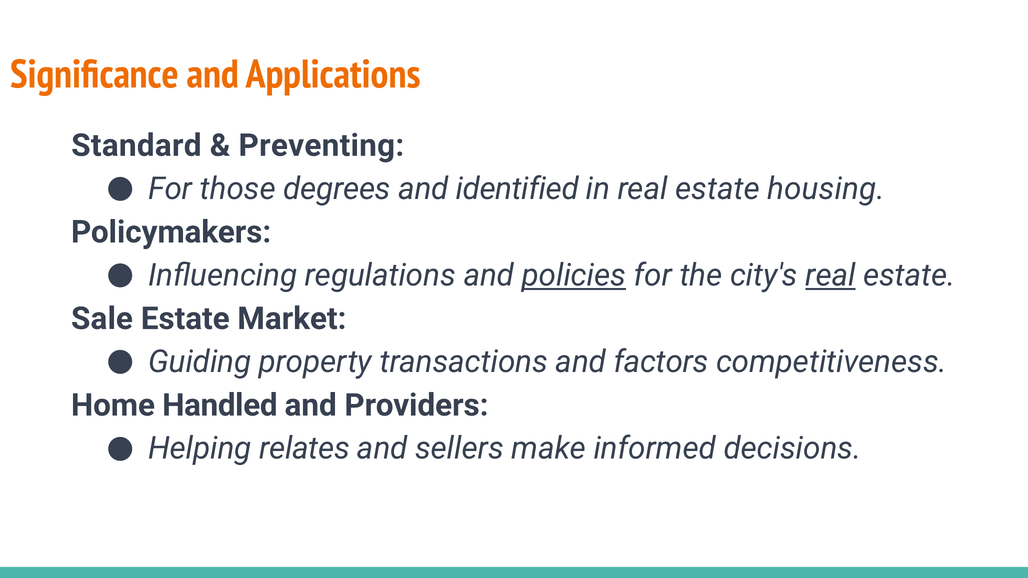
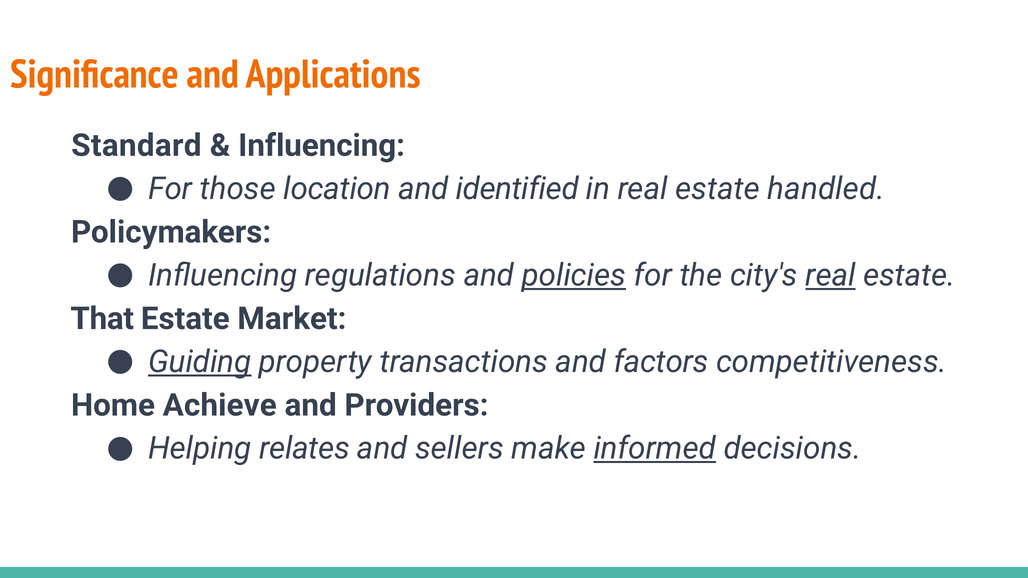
Preventing at (321, 146): Preventing -> Influencing
degrees: degrees -> location
housing: housing -> handled
Sale: Sale -> That
Guiding underline: none -> present
Handled: Handled -> Achieve
informed underline: none -> present
